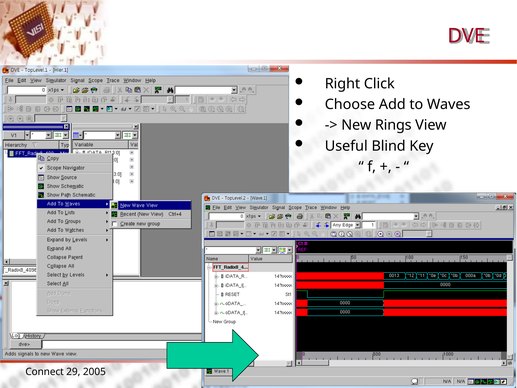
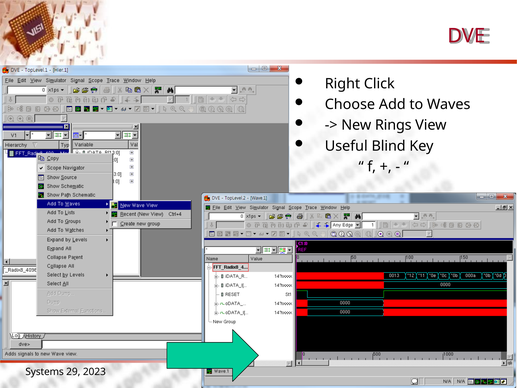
Connect: Connect -> Systems
2005: 2005 -> 2023
